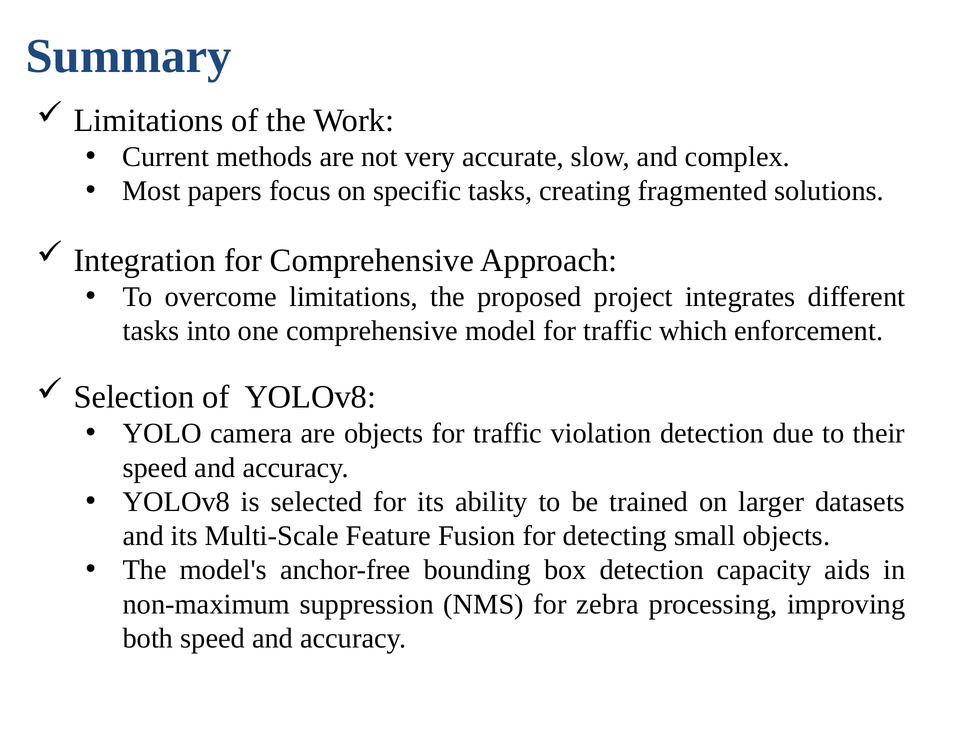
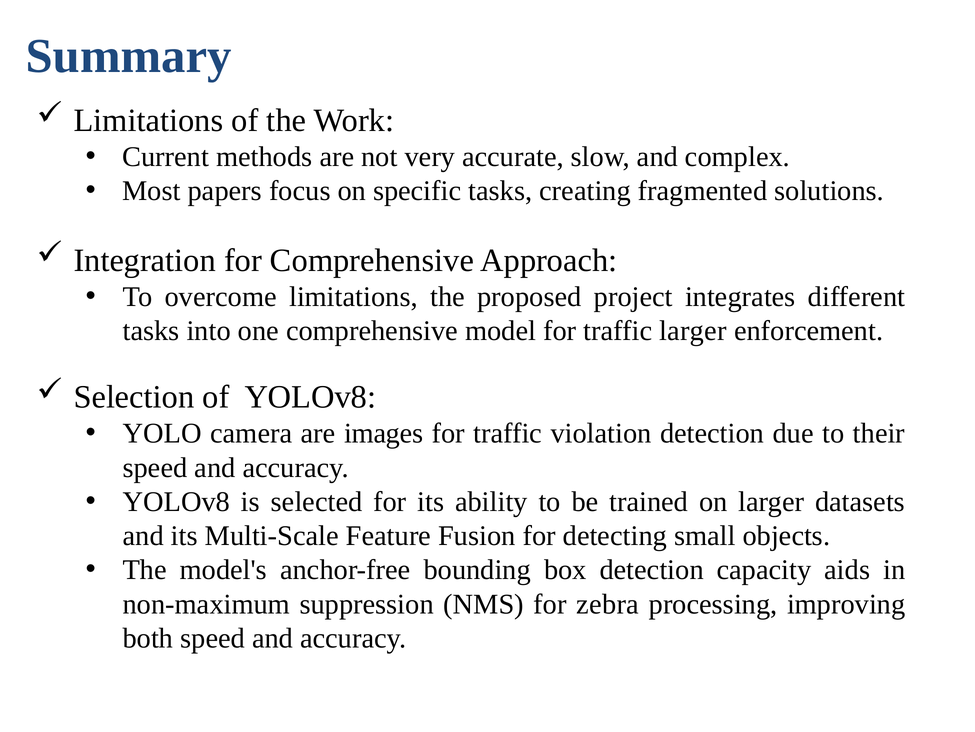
traffic which: which -> larger
are objects: objects -> images
